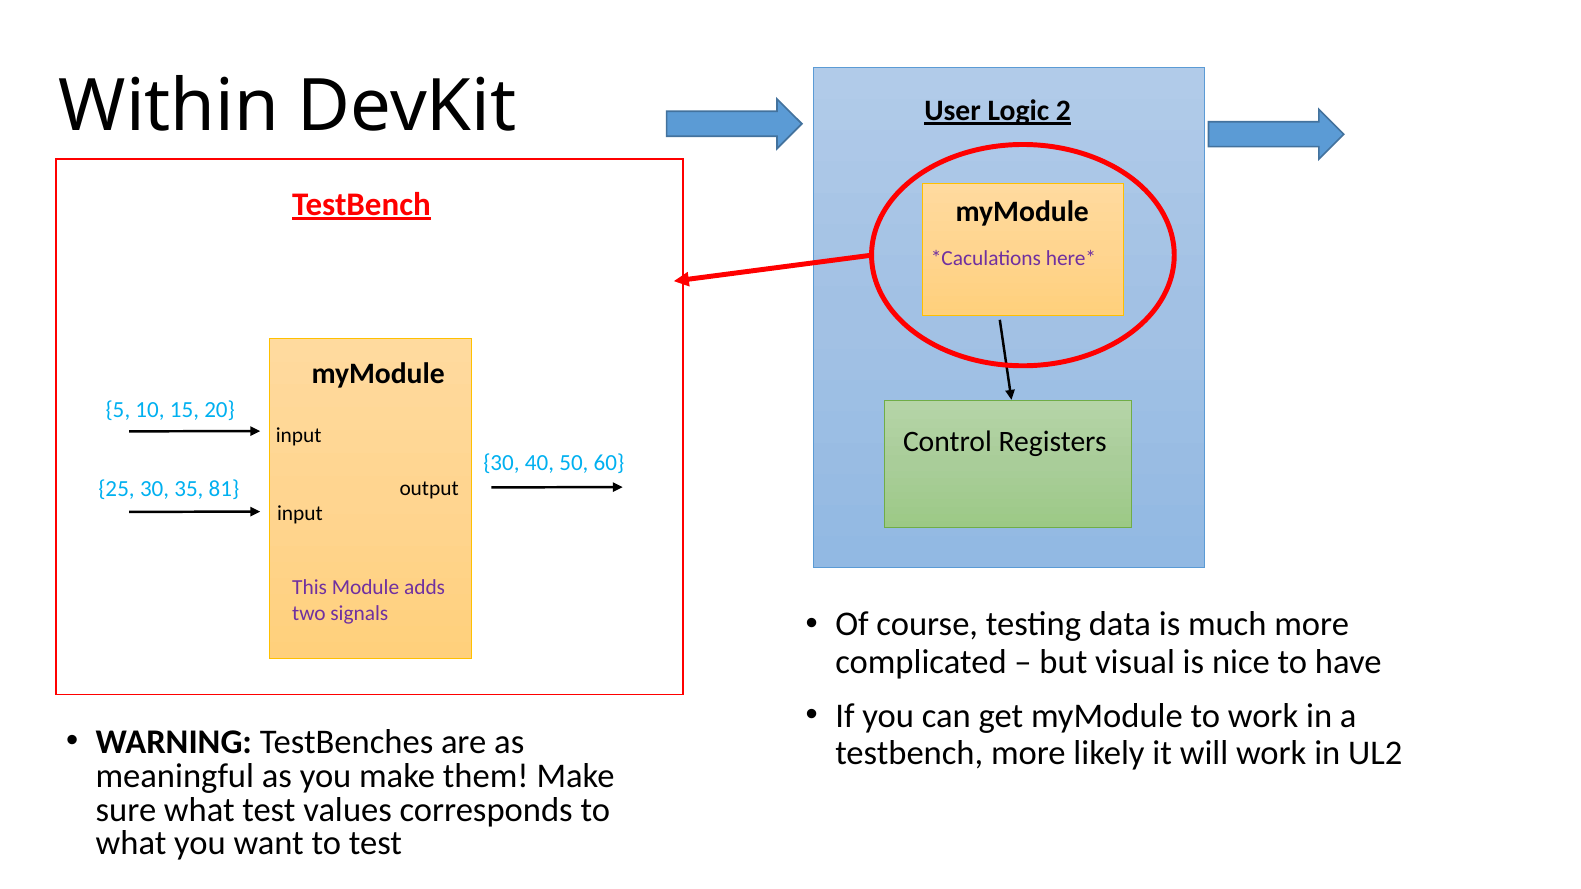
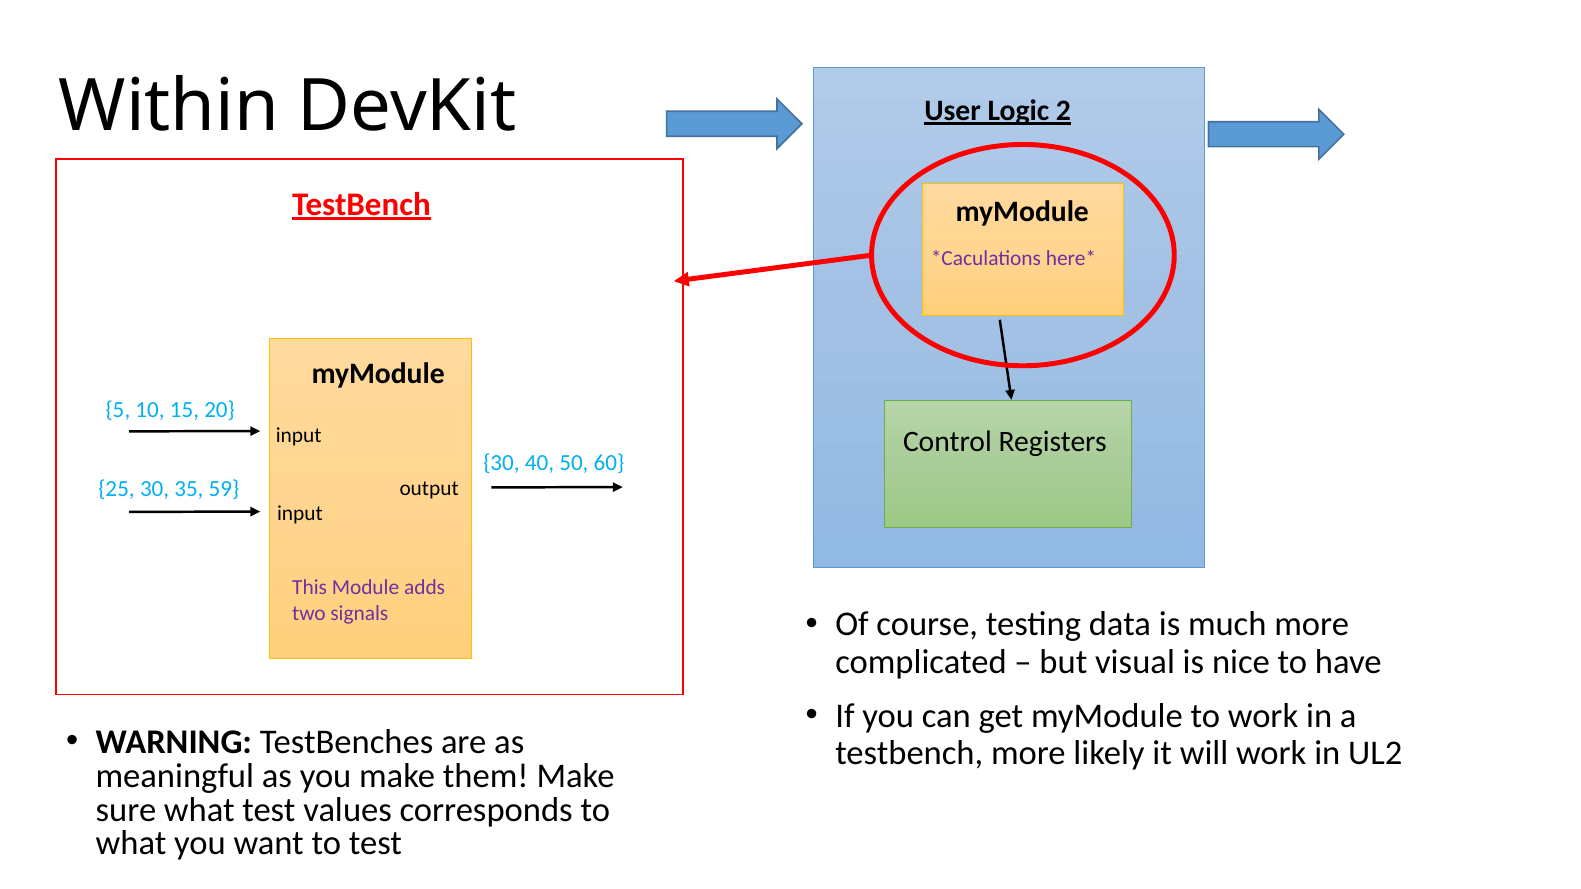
81: 81 -> 59
